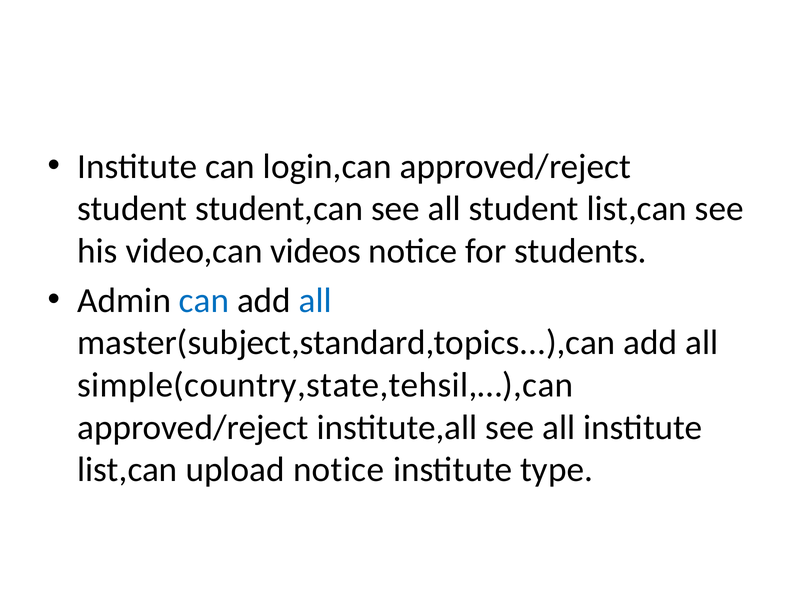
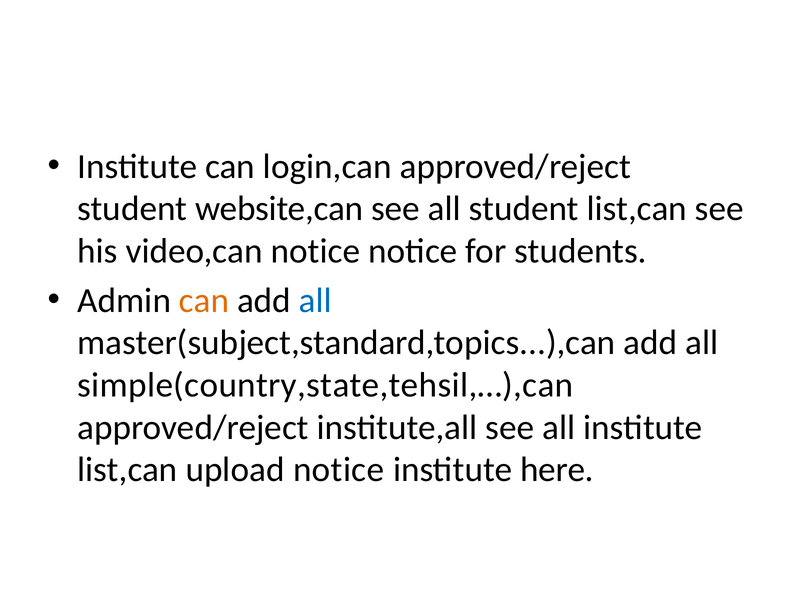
student,can: student,can -> website,can
video,can videos: videos -> notice
can at (204, 300) colour: blue -> orange
type: type -> here
